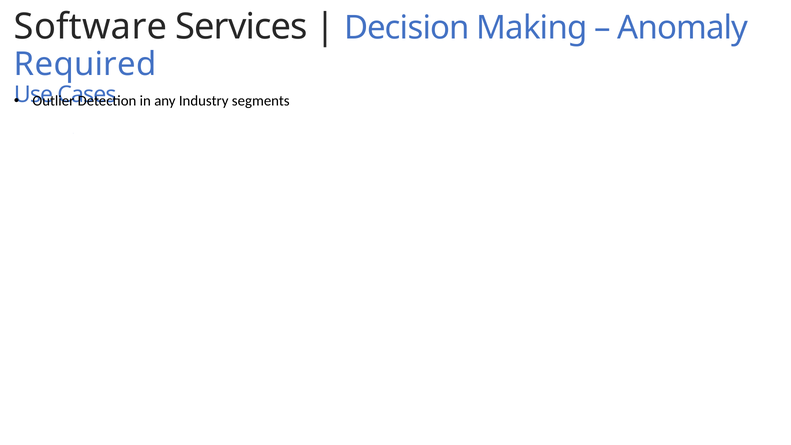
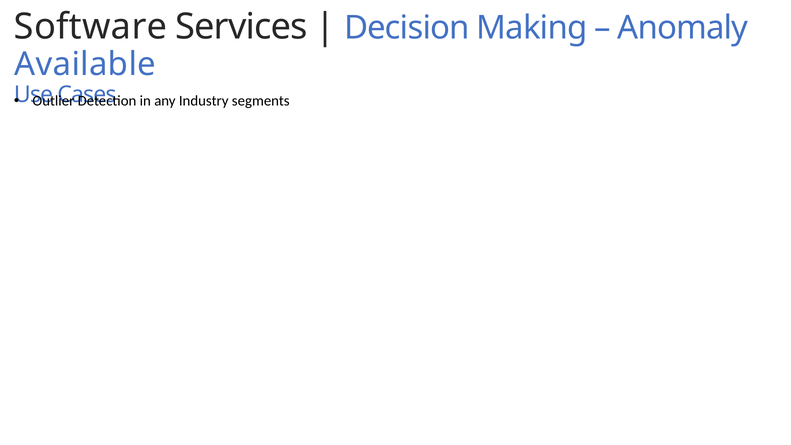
Required: Required -> Available
